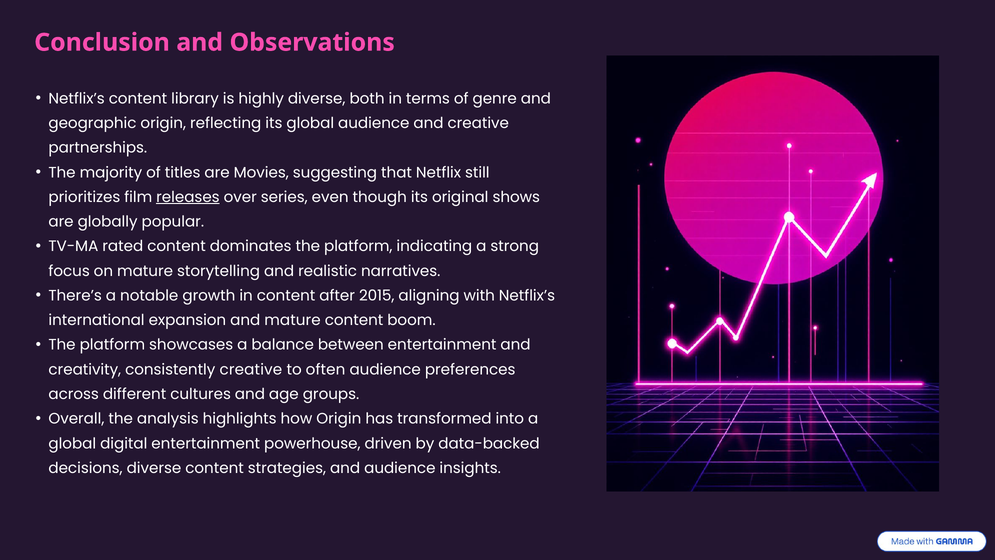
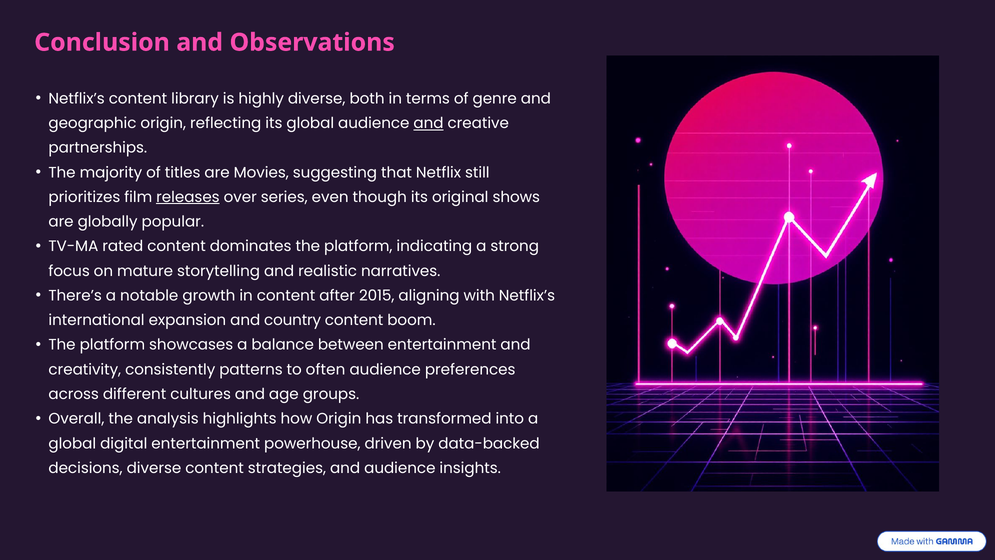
and at (429, 123) underline: none -> present
and mature: mature -> country
consistently creative: creative -> patterns
